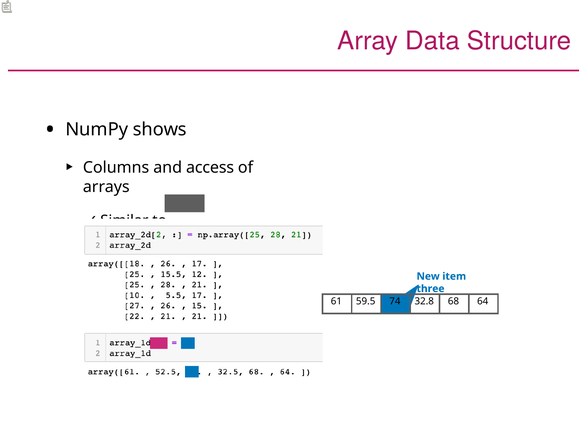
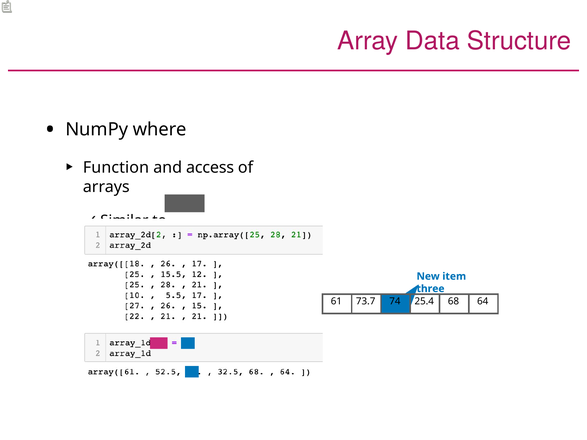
shows: shows -> where
Columns: Columns -> Function
59.5: 59.5 -> 73.7
32.8: 32.8 -> 25.4
